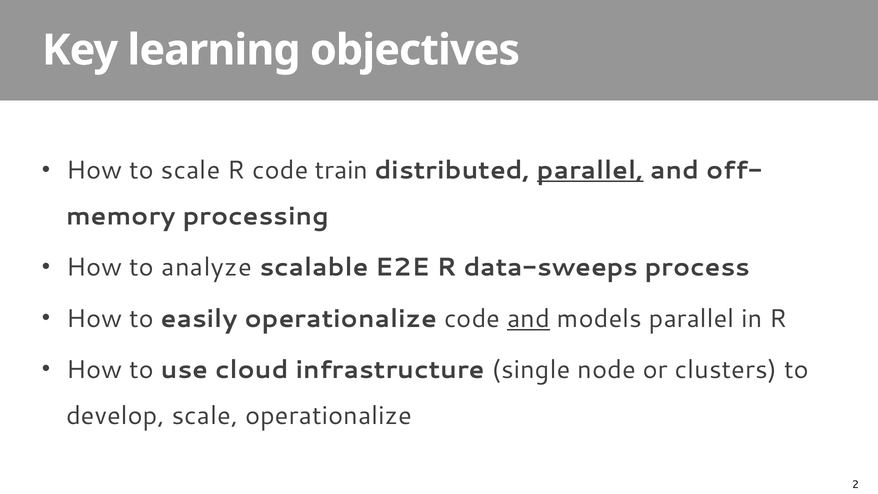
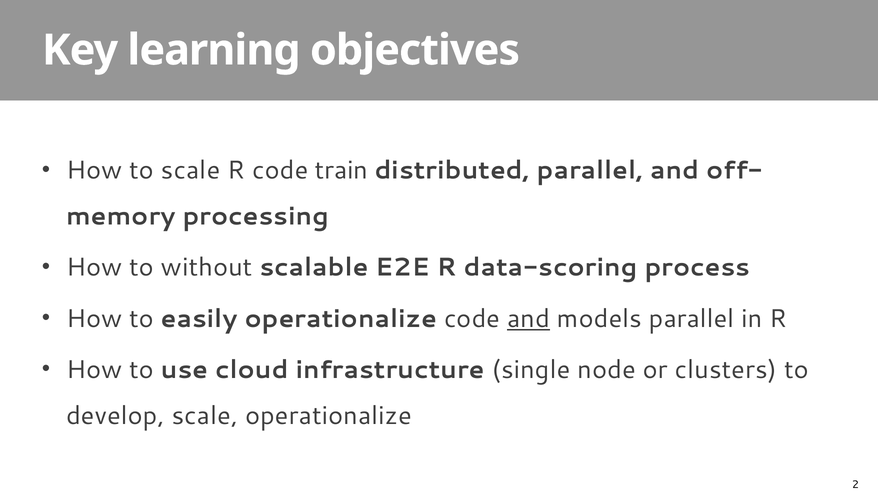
parallel at (590, 170) underline: present -> none
analyze: analyze -> without
data-sweeps: data-sweeps -> data-scoring
